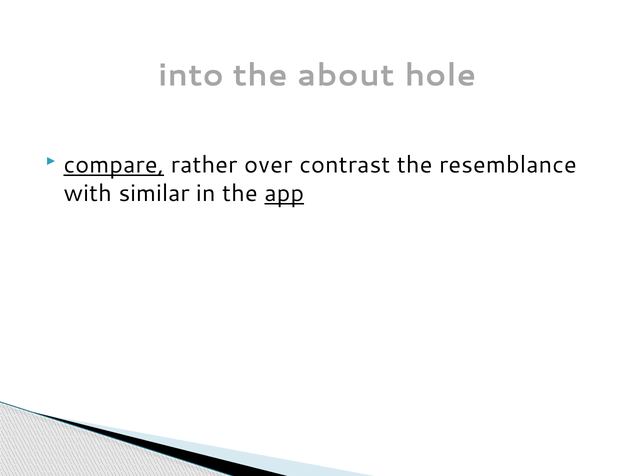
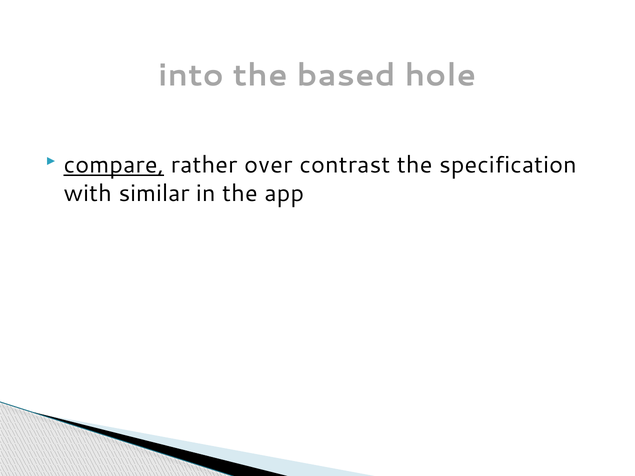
about: about -> based
resemblance: resemblance -> specification
app underline: present -> none
